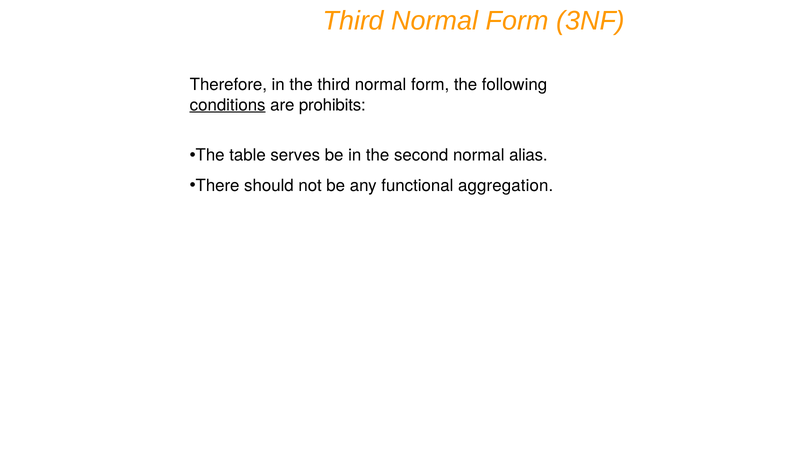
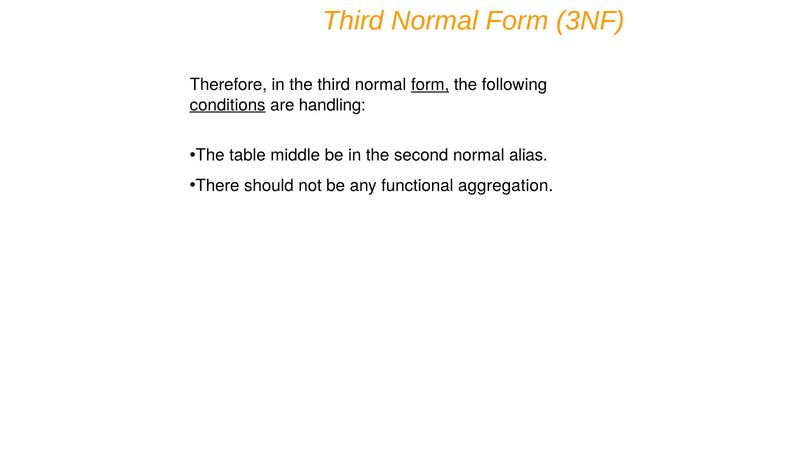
form at (430, 85) underline: none -> present
prohibits: prohibits -> handling
serves: serves -> middle
